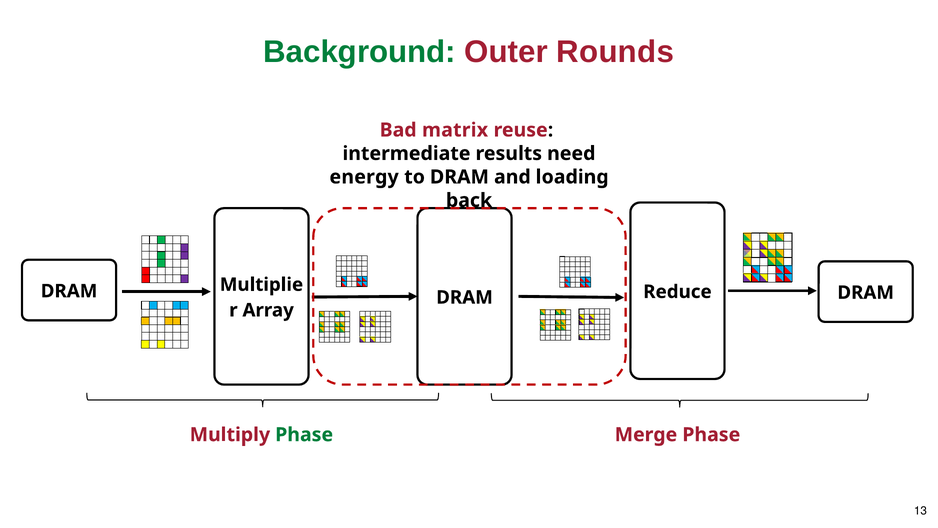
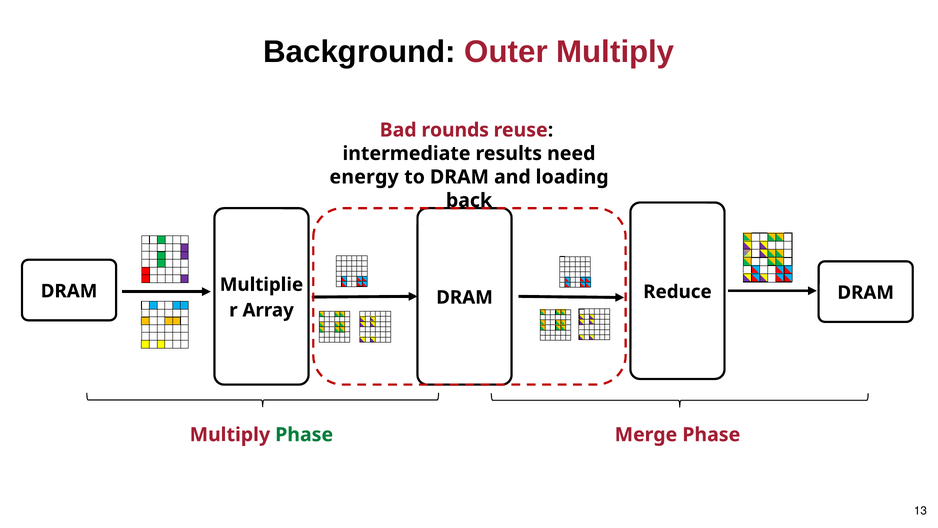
Background colour: green -> black
Outer Rounds: Rounds -> Multiply
matrix: matrix -> rounds
